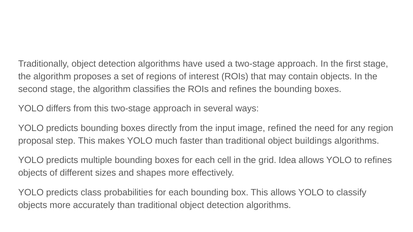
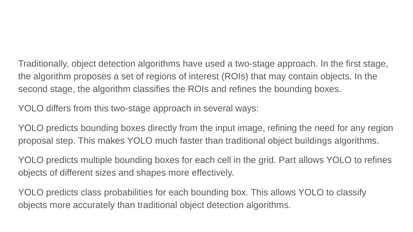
refined: refined -> refining
Idea: Idea -> Part
